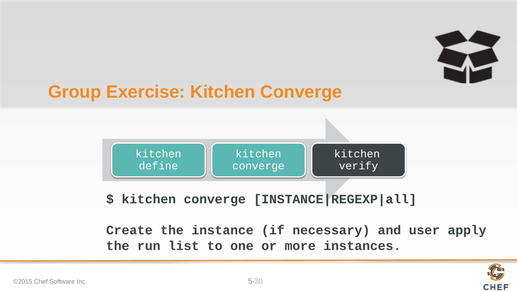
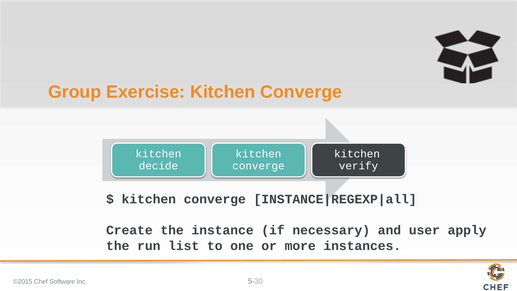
define: define -> decide
